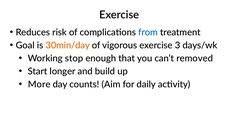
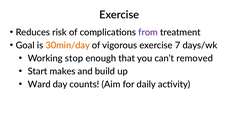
from colour: blue -> purple
3: 3 -> 7
longer: longer -> makes
More: More -> Ward
